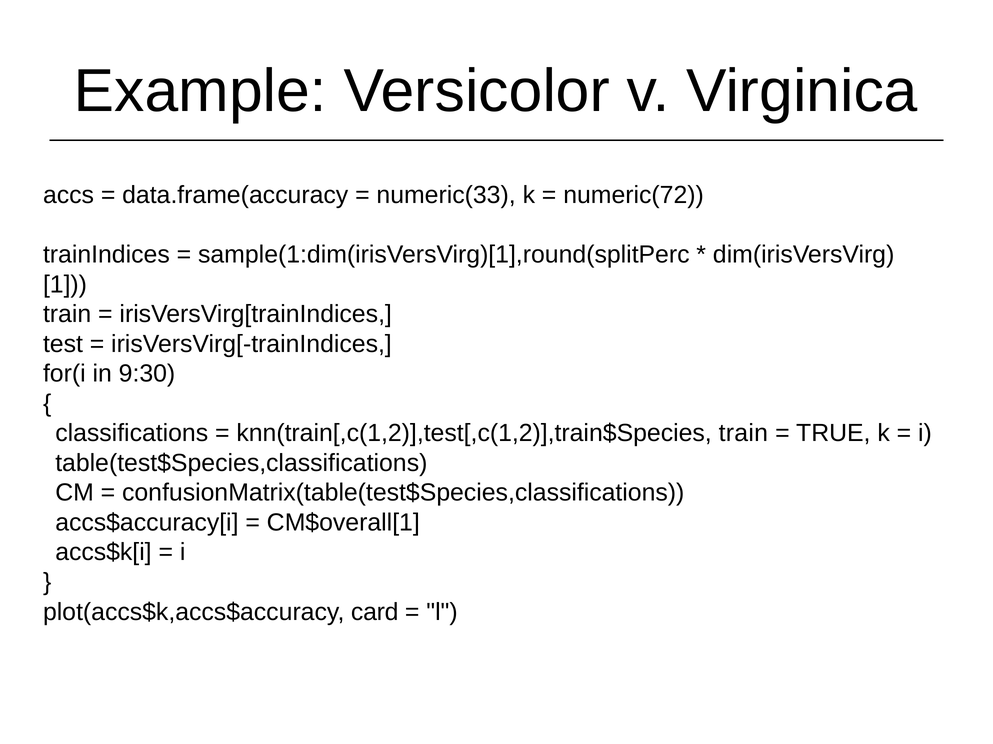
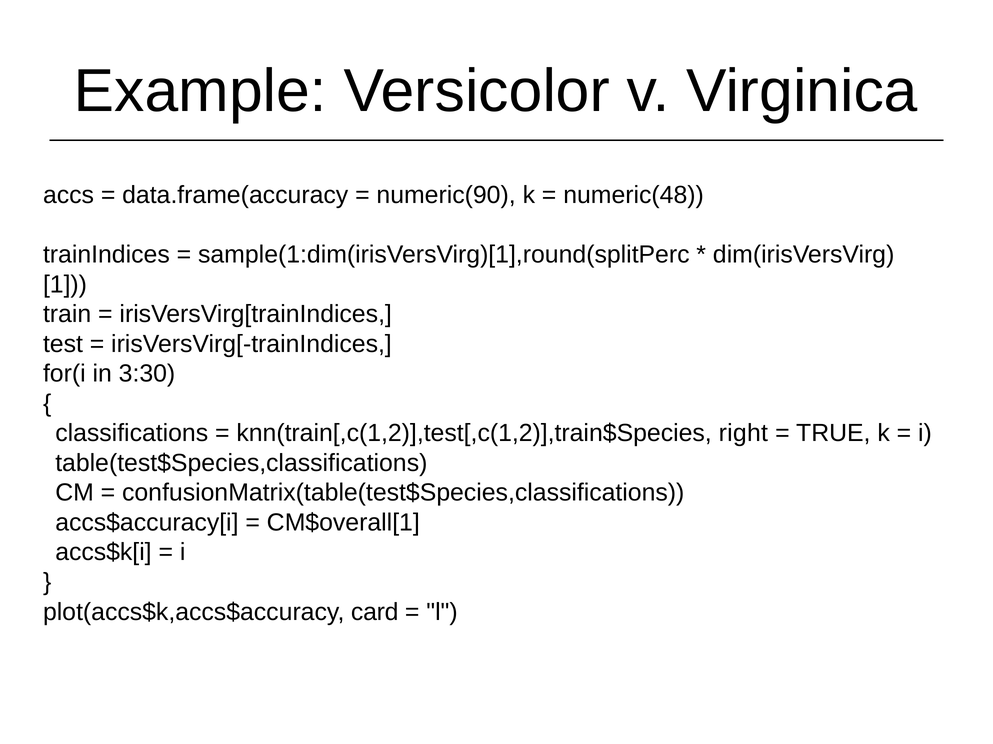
numeric(33: numeric(33 -> numeric(90
numeric(72: numeric(72 -> numeric(48
9:30: 9:30 -> 3:30
knn(train[,c(1,2)],test[,c(1,2)],train$Species train: train -> right
